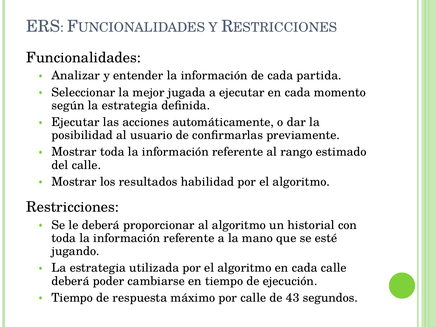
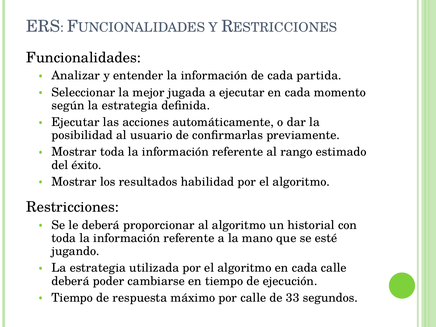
del calle: calle -> éxito
43: 43 -> 33
